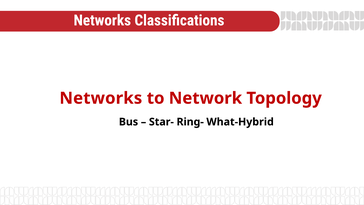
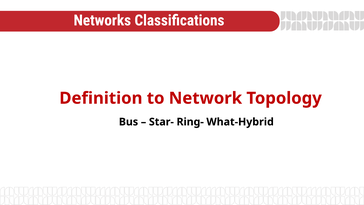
Networks at (101, 98): Networks -> Definition
